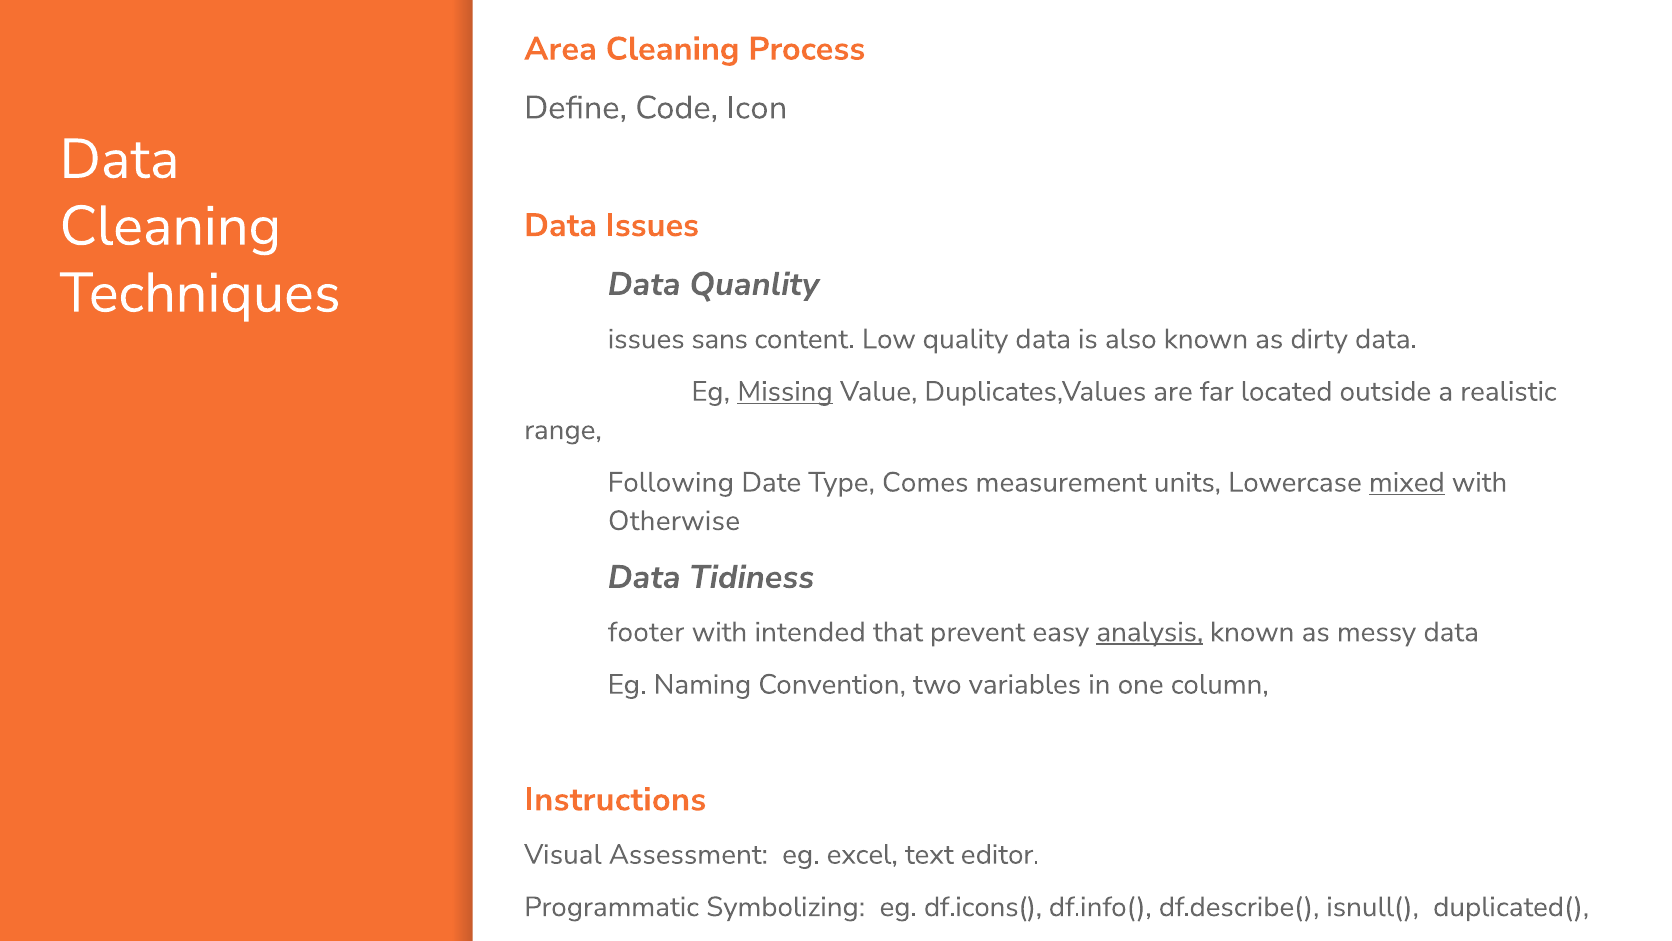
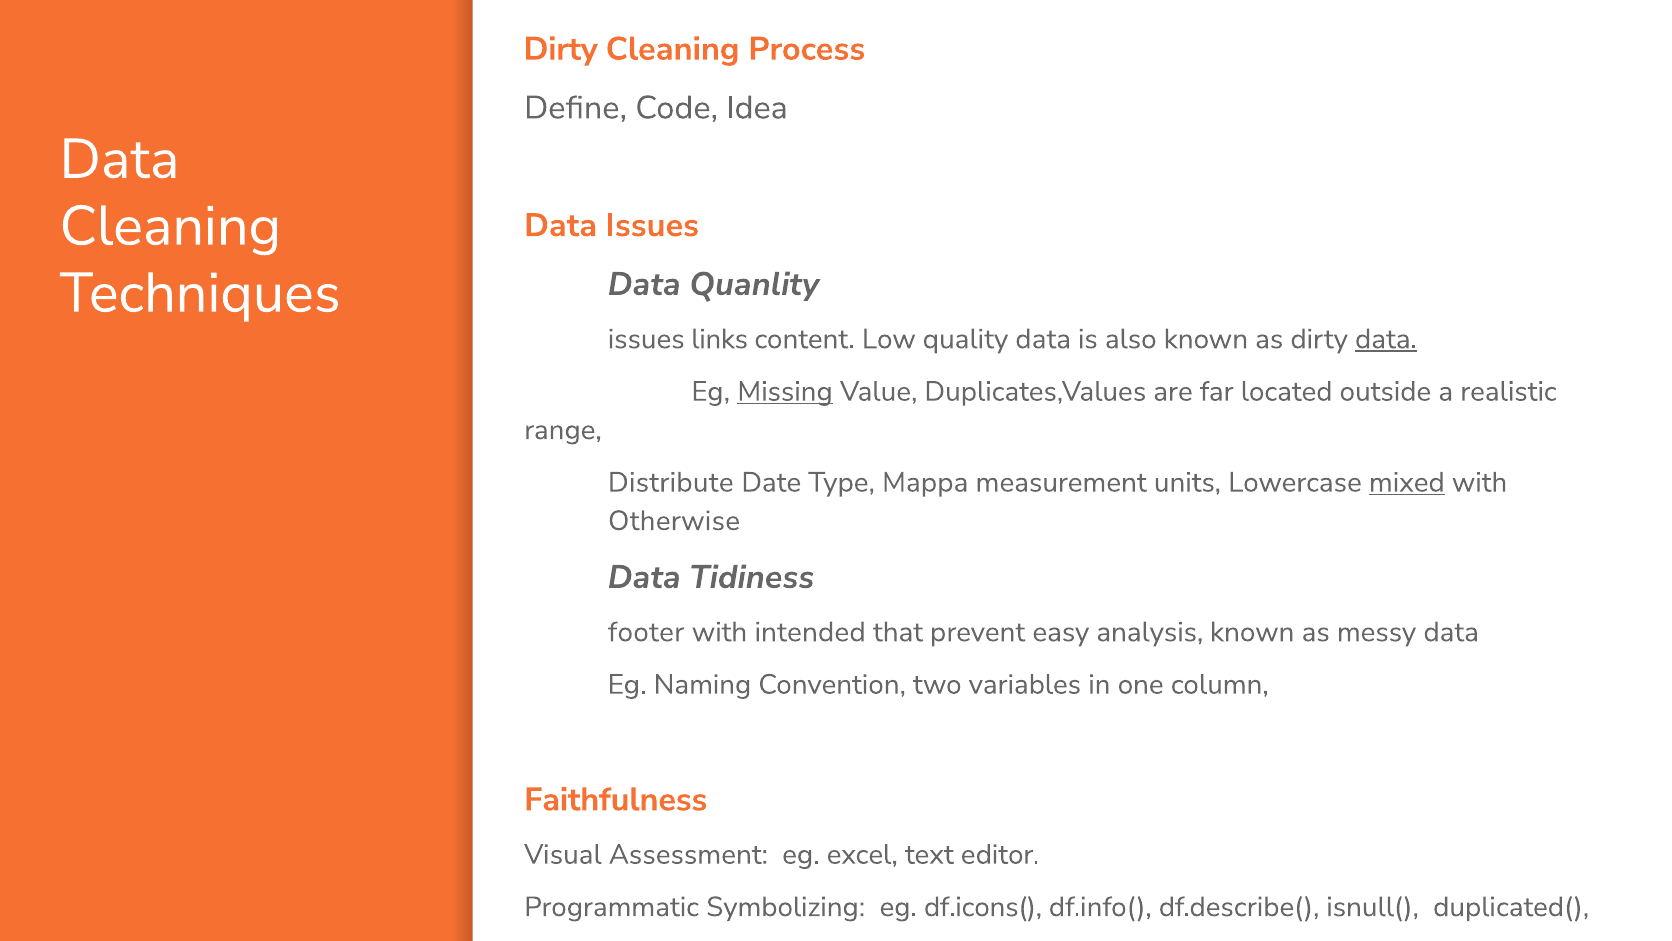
Area at (561, 49): Area -> Dirty
Icon: Icon -> Idea
sans: sans -> links
data at (1386, 339) underline: none -> present
Following: Following -> Distribute
Comes: Comes -> Mappa
analysis underline: present -> none
Instructions: Instructions -> Faithfulness
